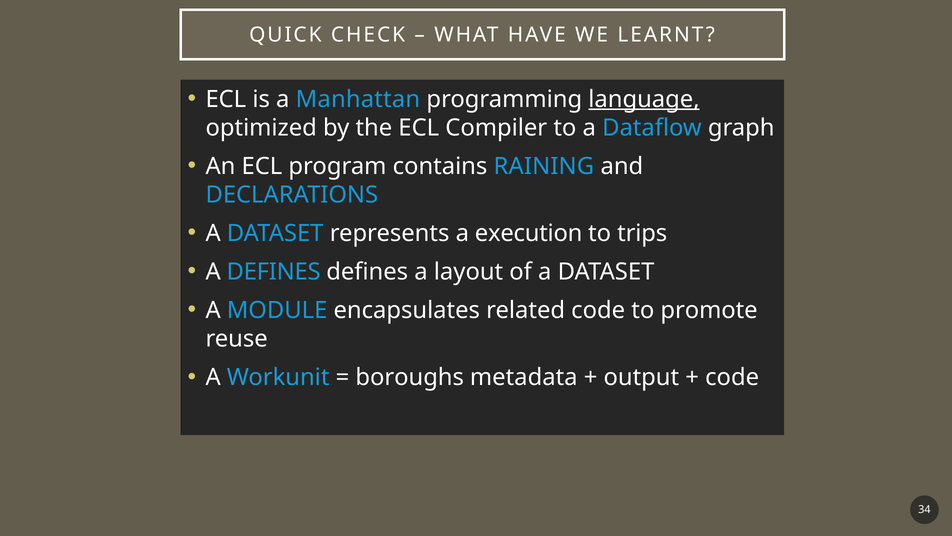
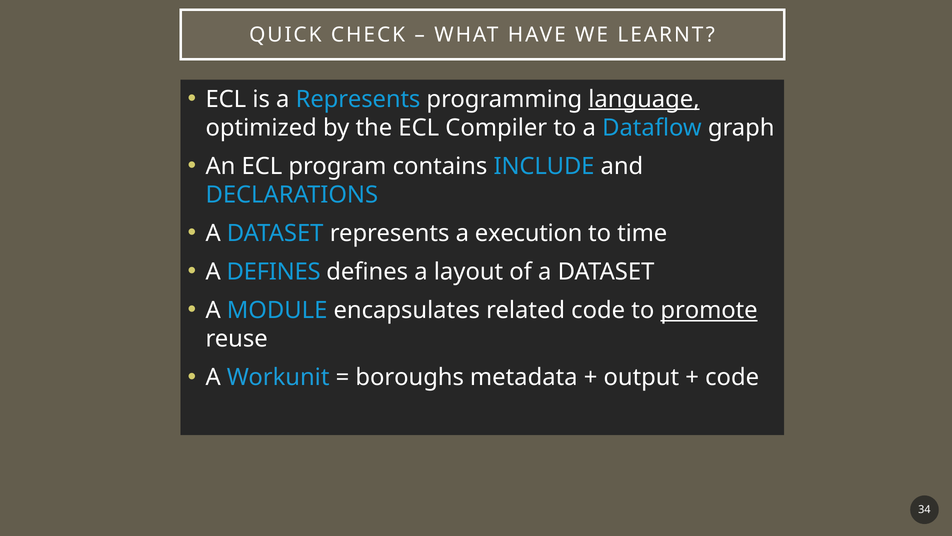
a Manhattan: Manhattan -> Represents
RAINING: RAINING -> INCLUDE
trips: trips -> time
promote underline: none -> present
